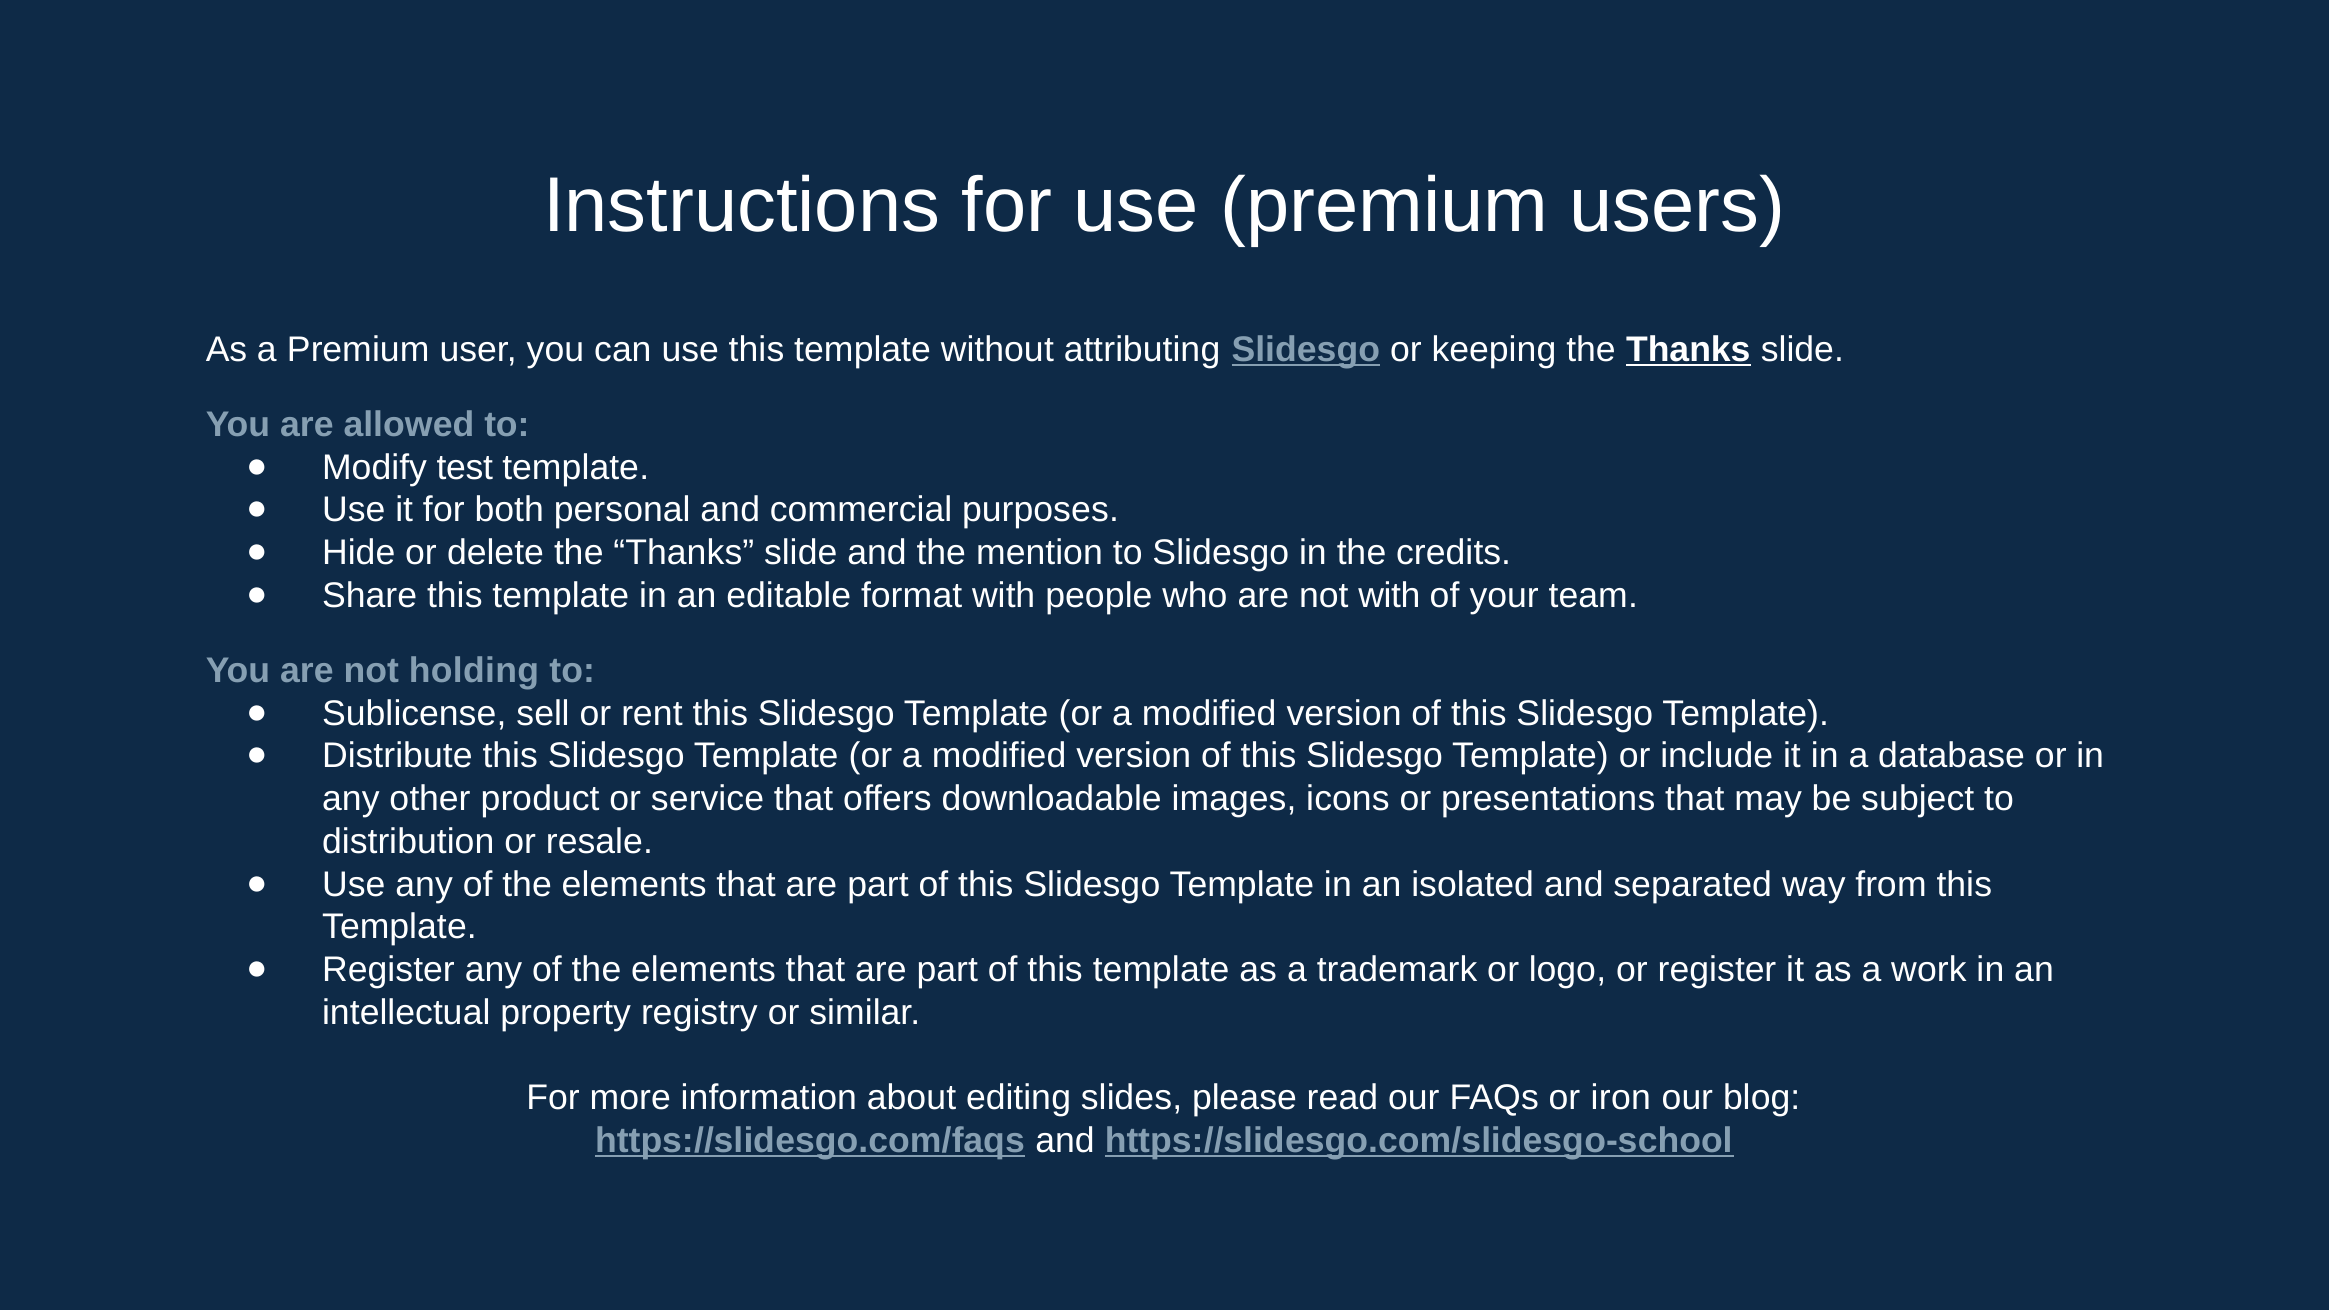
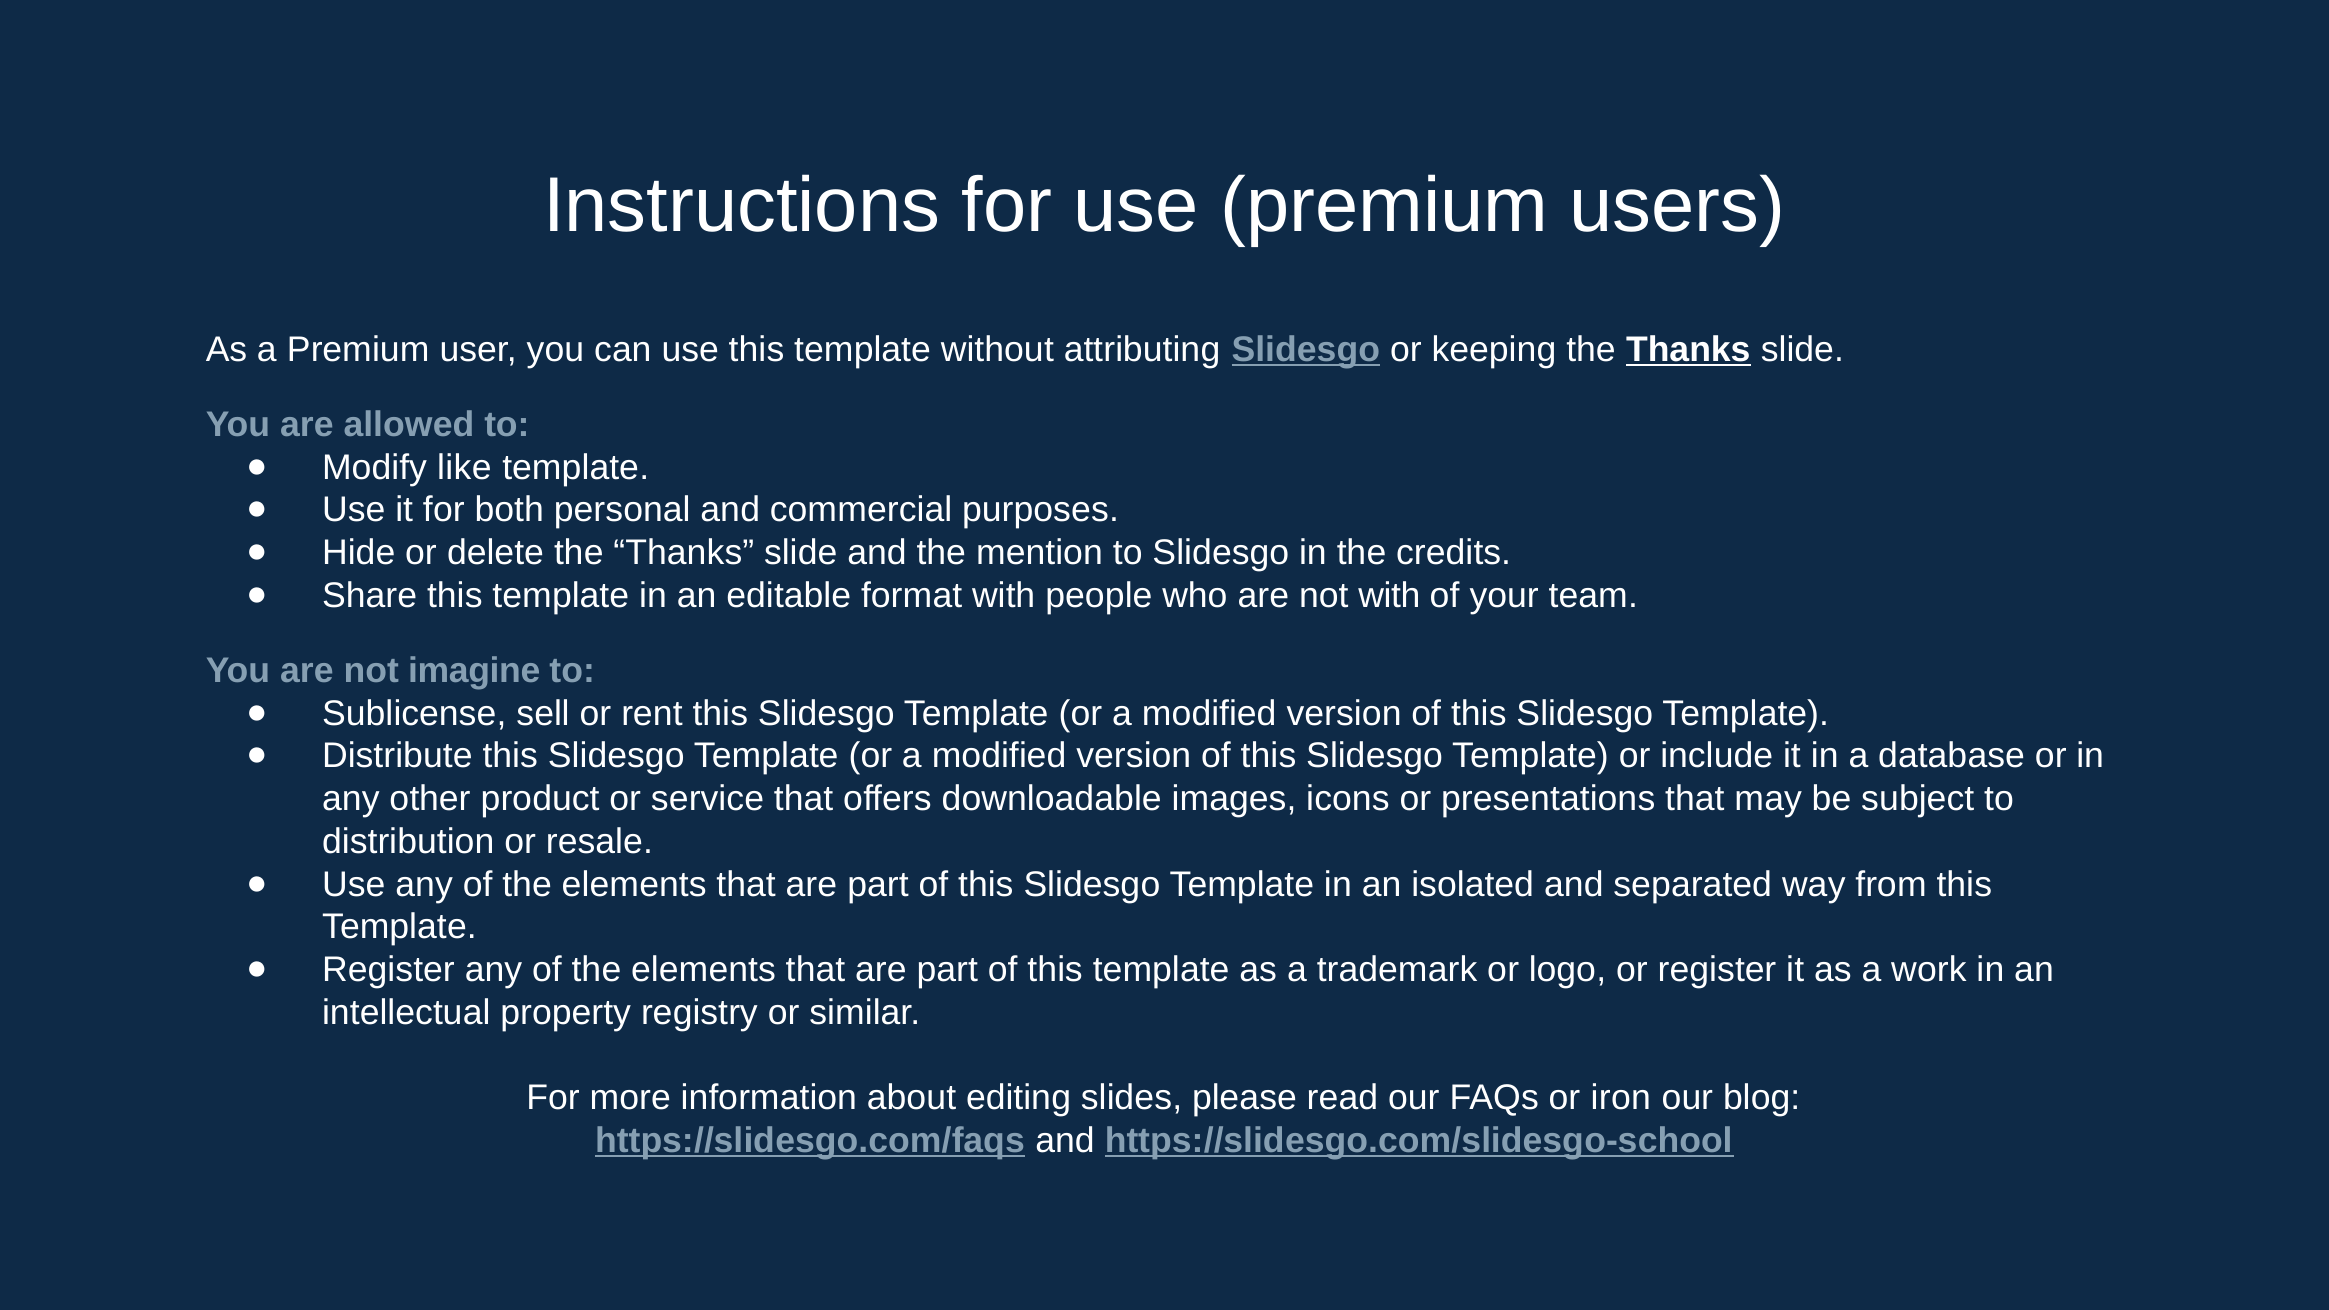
test: test -> like
holding: holding -> imagine
